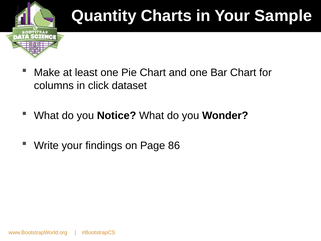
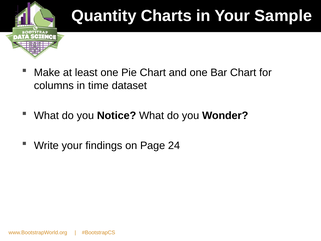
click: click -> time
86: 86 -> 24
